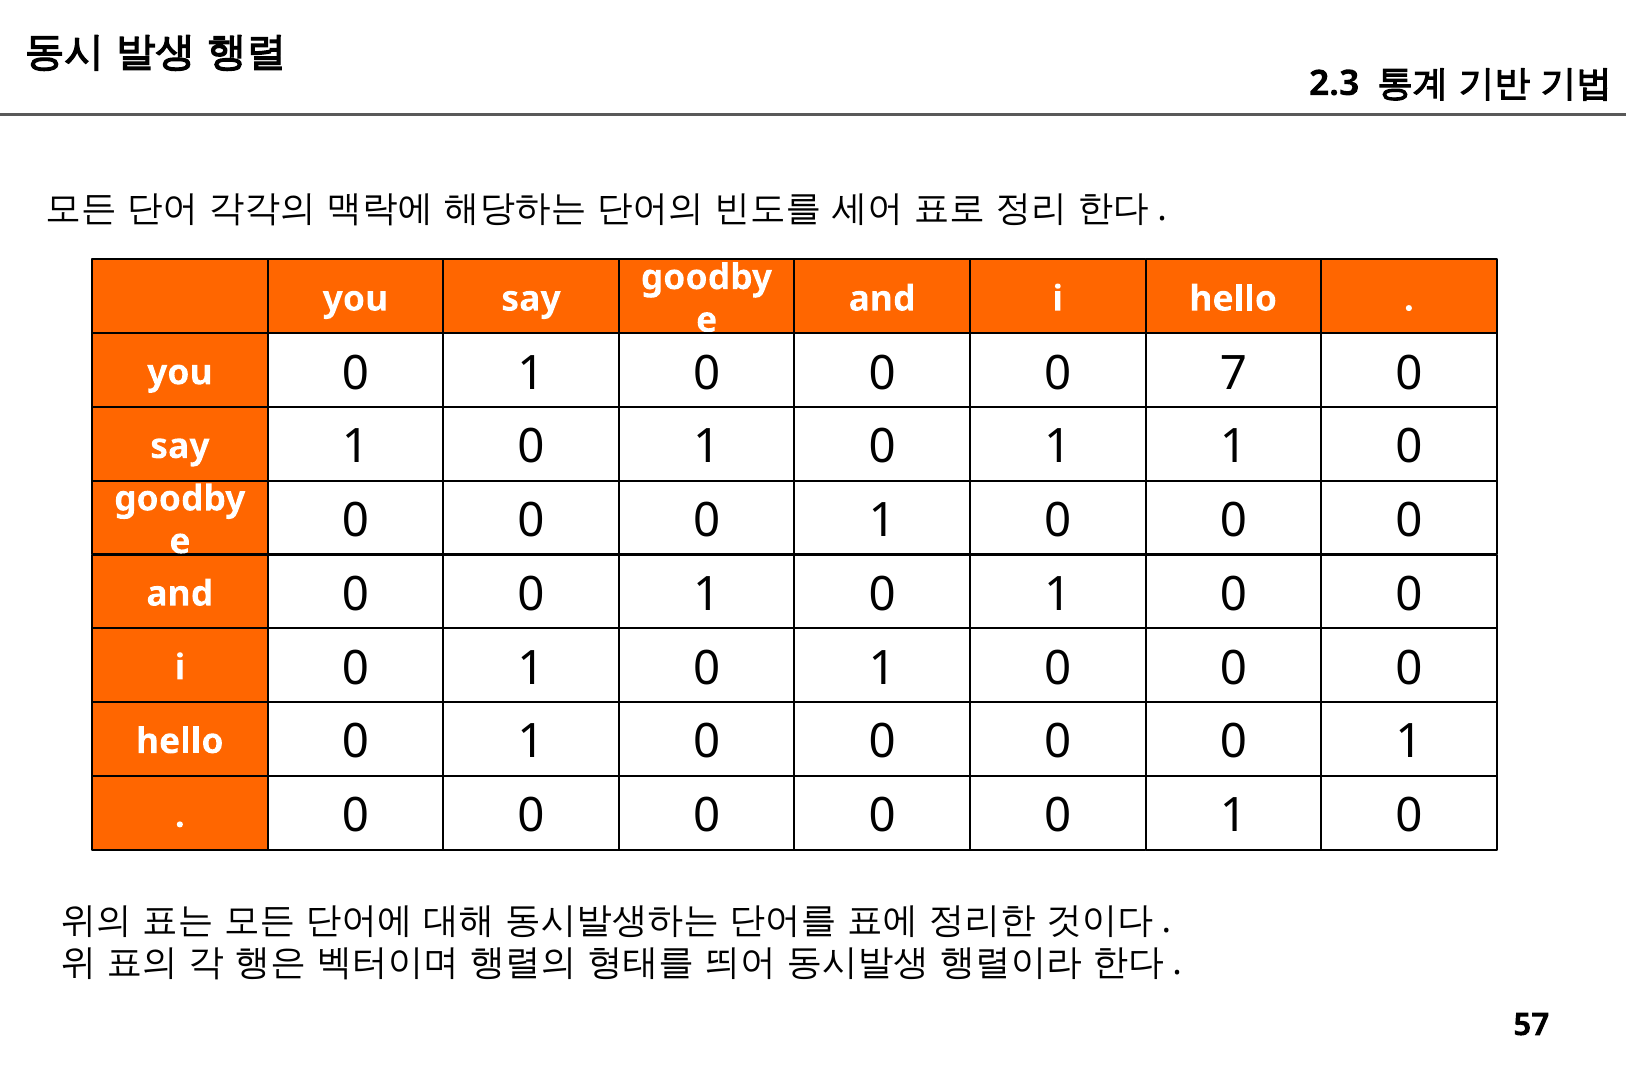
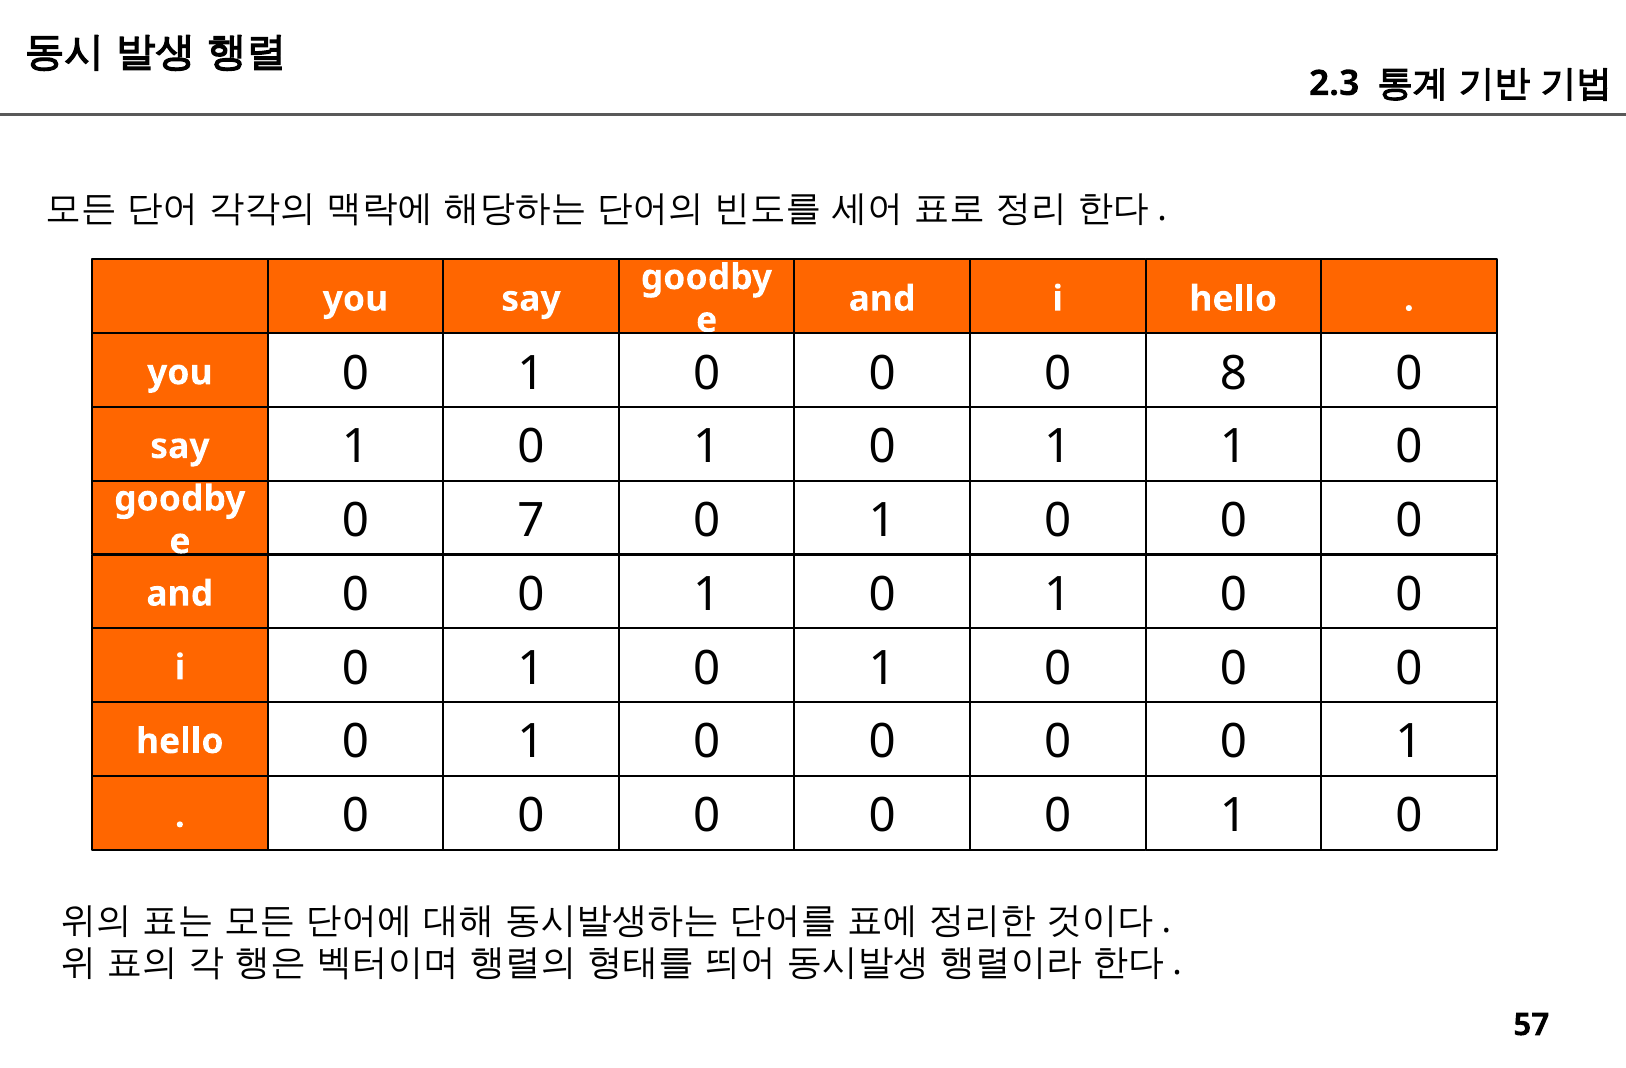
7: 7 -> 8
0 at (531, 521): 0 -> 7
